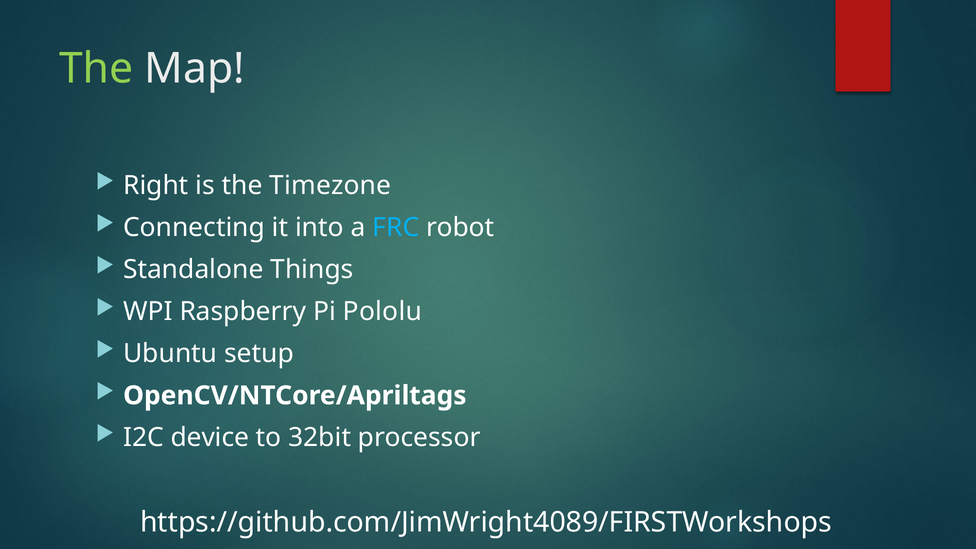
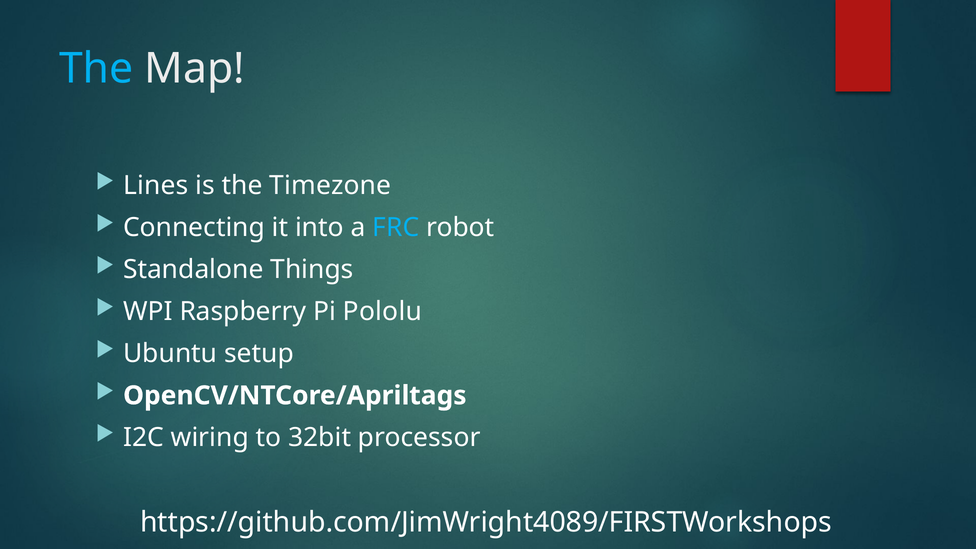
The at (96, 69) colour: light green -> light blue
Right: Right -> Lines
device: device -> wiring
